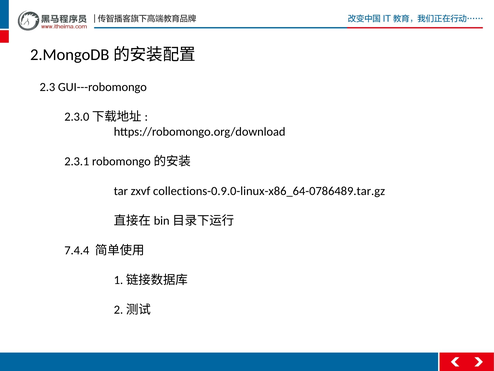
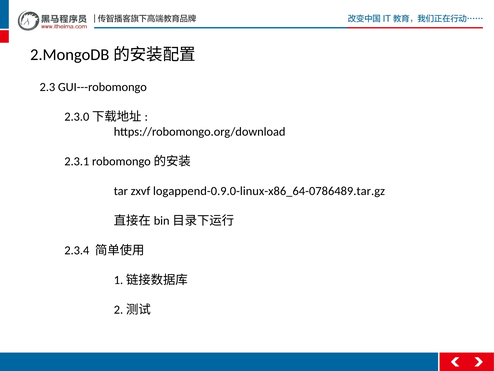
collections-0.9.0-linux-x86_64-0786489.tar.gz: collections-0.9.0-linux-x86_64-0786489.tar.gz -> logappend-0.9.0-linux-x86_64-0786489.tar.gz
7.4.4: 7.4.4 -> 2.3.4
